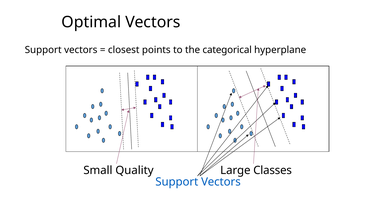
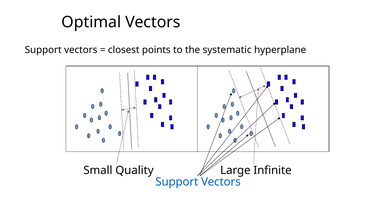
categorical: categorical -> systematic
Classes: Classes -> Infinite
